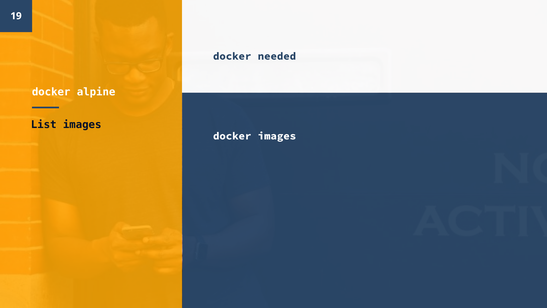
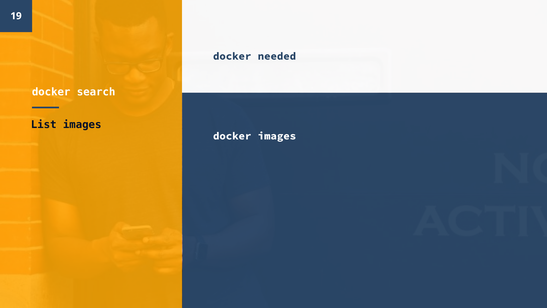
alpine: alpine -> search
